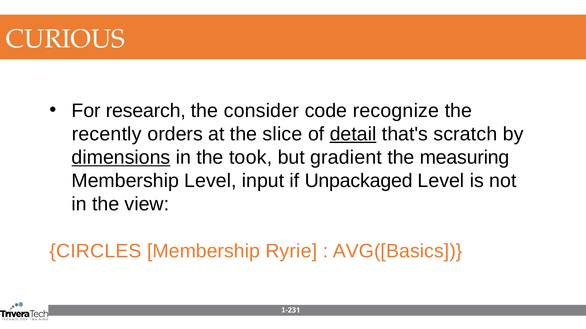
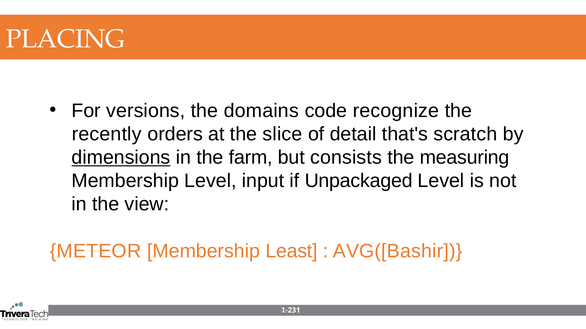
CURIOUS: CURIOUS -> PLACING
research: research -> versions
consider: consider -> domains
detail underline: present -> none
took: took -> farm
gradient: gradient -> consists
CIRCLES: CIRCLES -> METEOR
Ryrie: Ryrie -> Least
AVG([Basics: AVG([Basics -> AVG([Bashir
